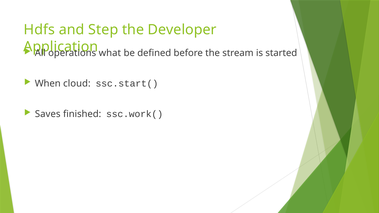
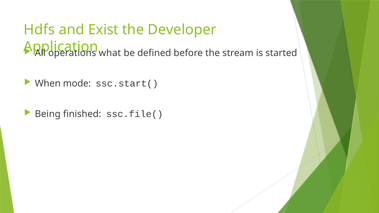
Step: Step -> Exist
cloud: cloud -> mode
Saves: Saves -> Being
ssc.work(: ssc.work( -> ssc.file(
